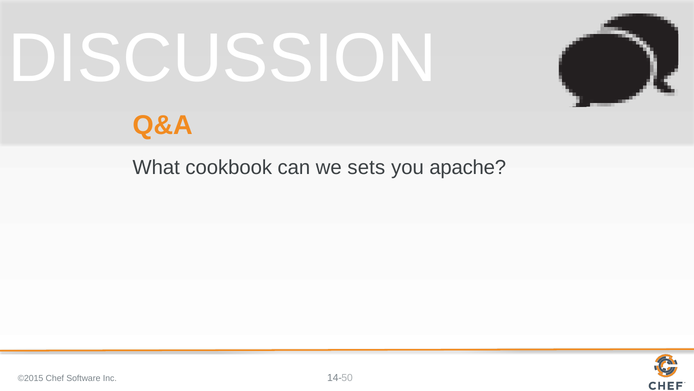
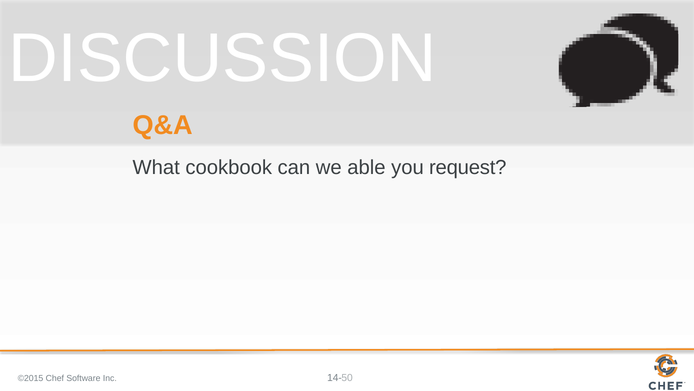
sets: sets -> able
apache: apache -> request
